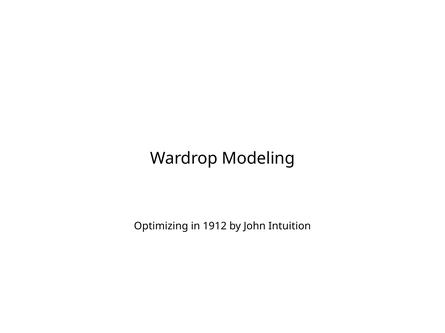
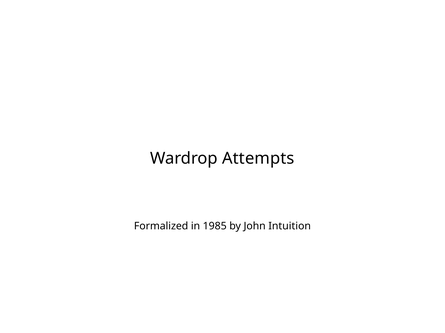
Modeling: Modeling -> Attempts
Optimizing: Optimizing -> Formalized
1912: 1912 -> 1985
